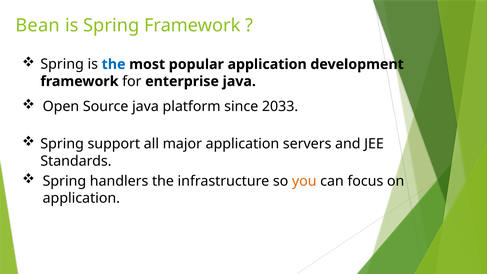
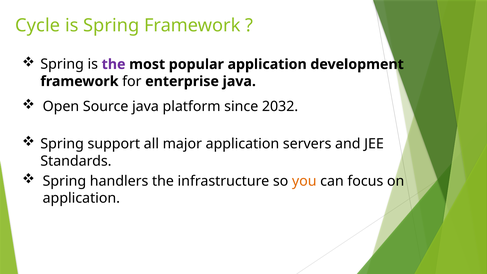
Bean: Bean -> Cycle
the at (114, 64) colour: blue -> purple
2033: 2033 -> 2032
